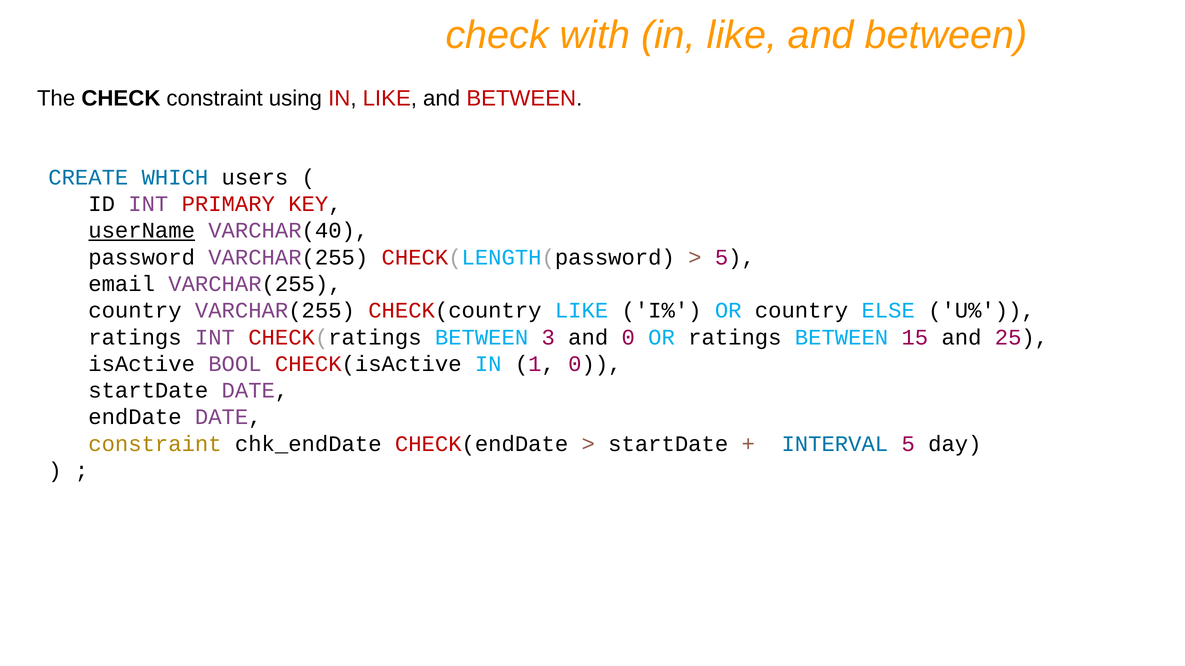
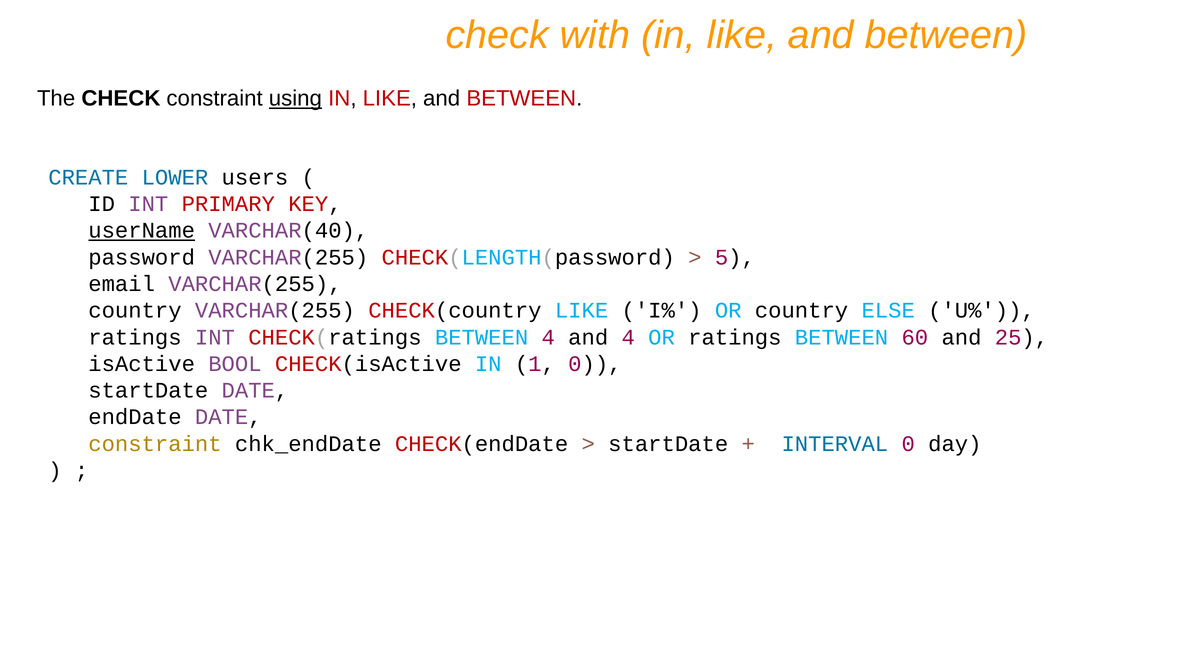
using underline: none -> present
WHICH: WHICH -> LOWER
BETWEEN 3: 3 -> 4
and 0: 0 -> 4
15: 15 -> 60
INTERVAL 5: 5 -> 0
